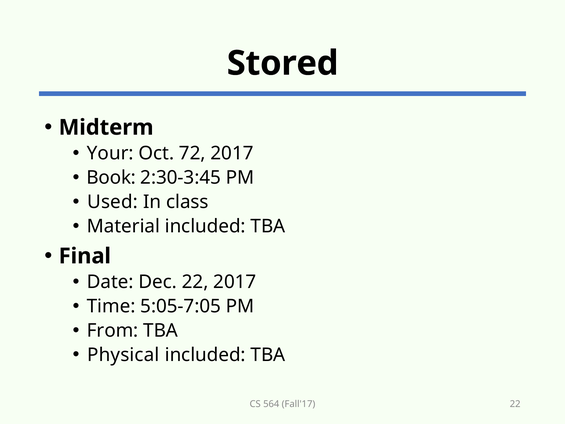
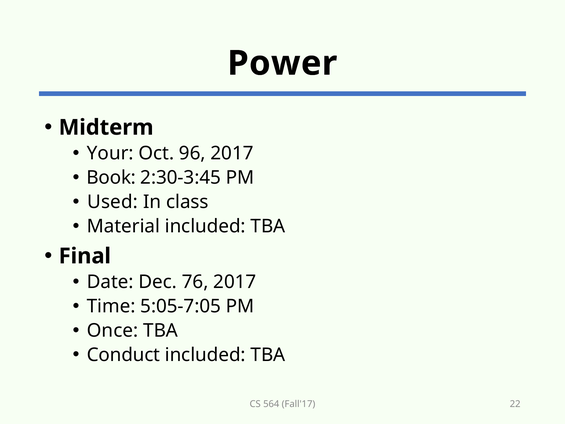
Stored: Stored -> Power
72: 72 -> 96
Dec 22: 22 -> 76
From: From -> Once
Physical: Physical -> Conduct
